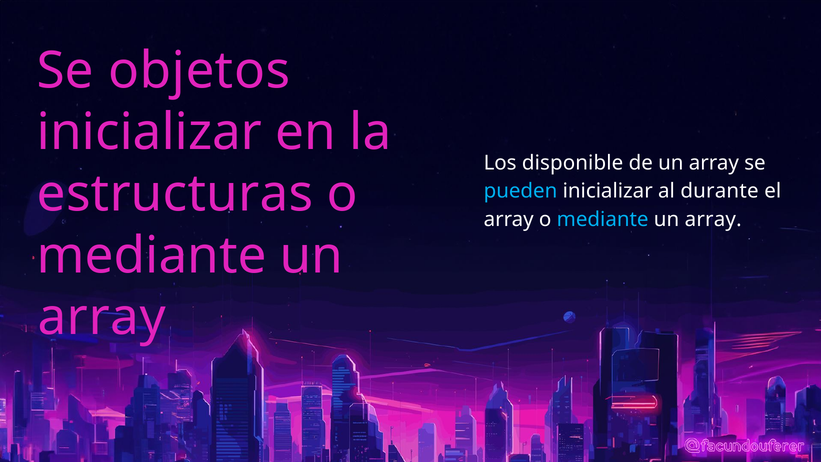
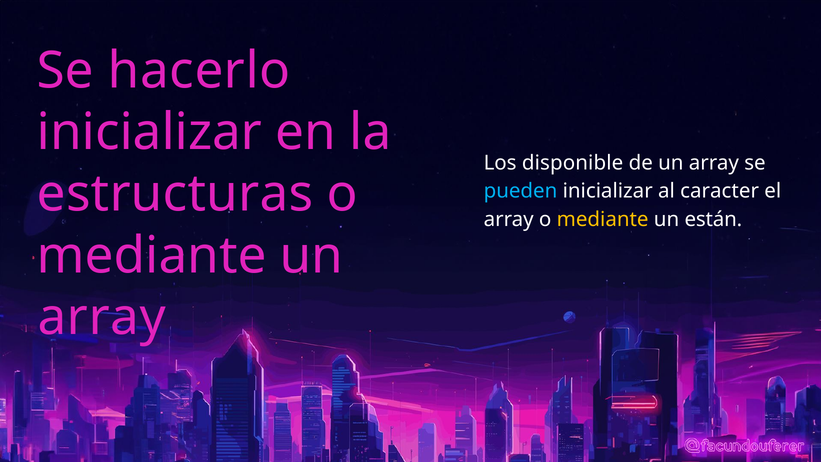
objetos: objetos -> hacerlo
durante: durante -> caracter
mediante at (603, 219) colour: light blue -> yellow
array at (713, 219): array -> están
